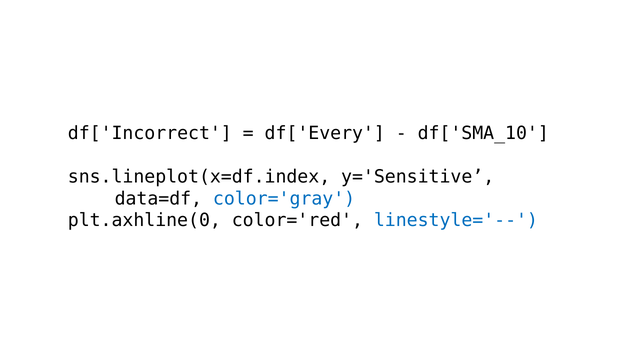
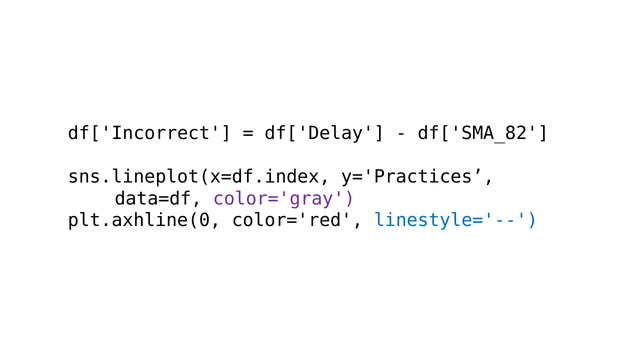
df['Every: df['Every -> df['Delay
df['SMA_10: df['SMA_10 -> df['SMA_82
y='Sensitive: y='Sensitive -> y='Practices
color='gray colour: blue -> purple
